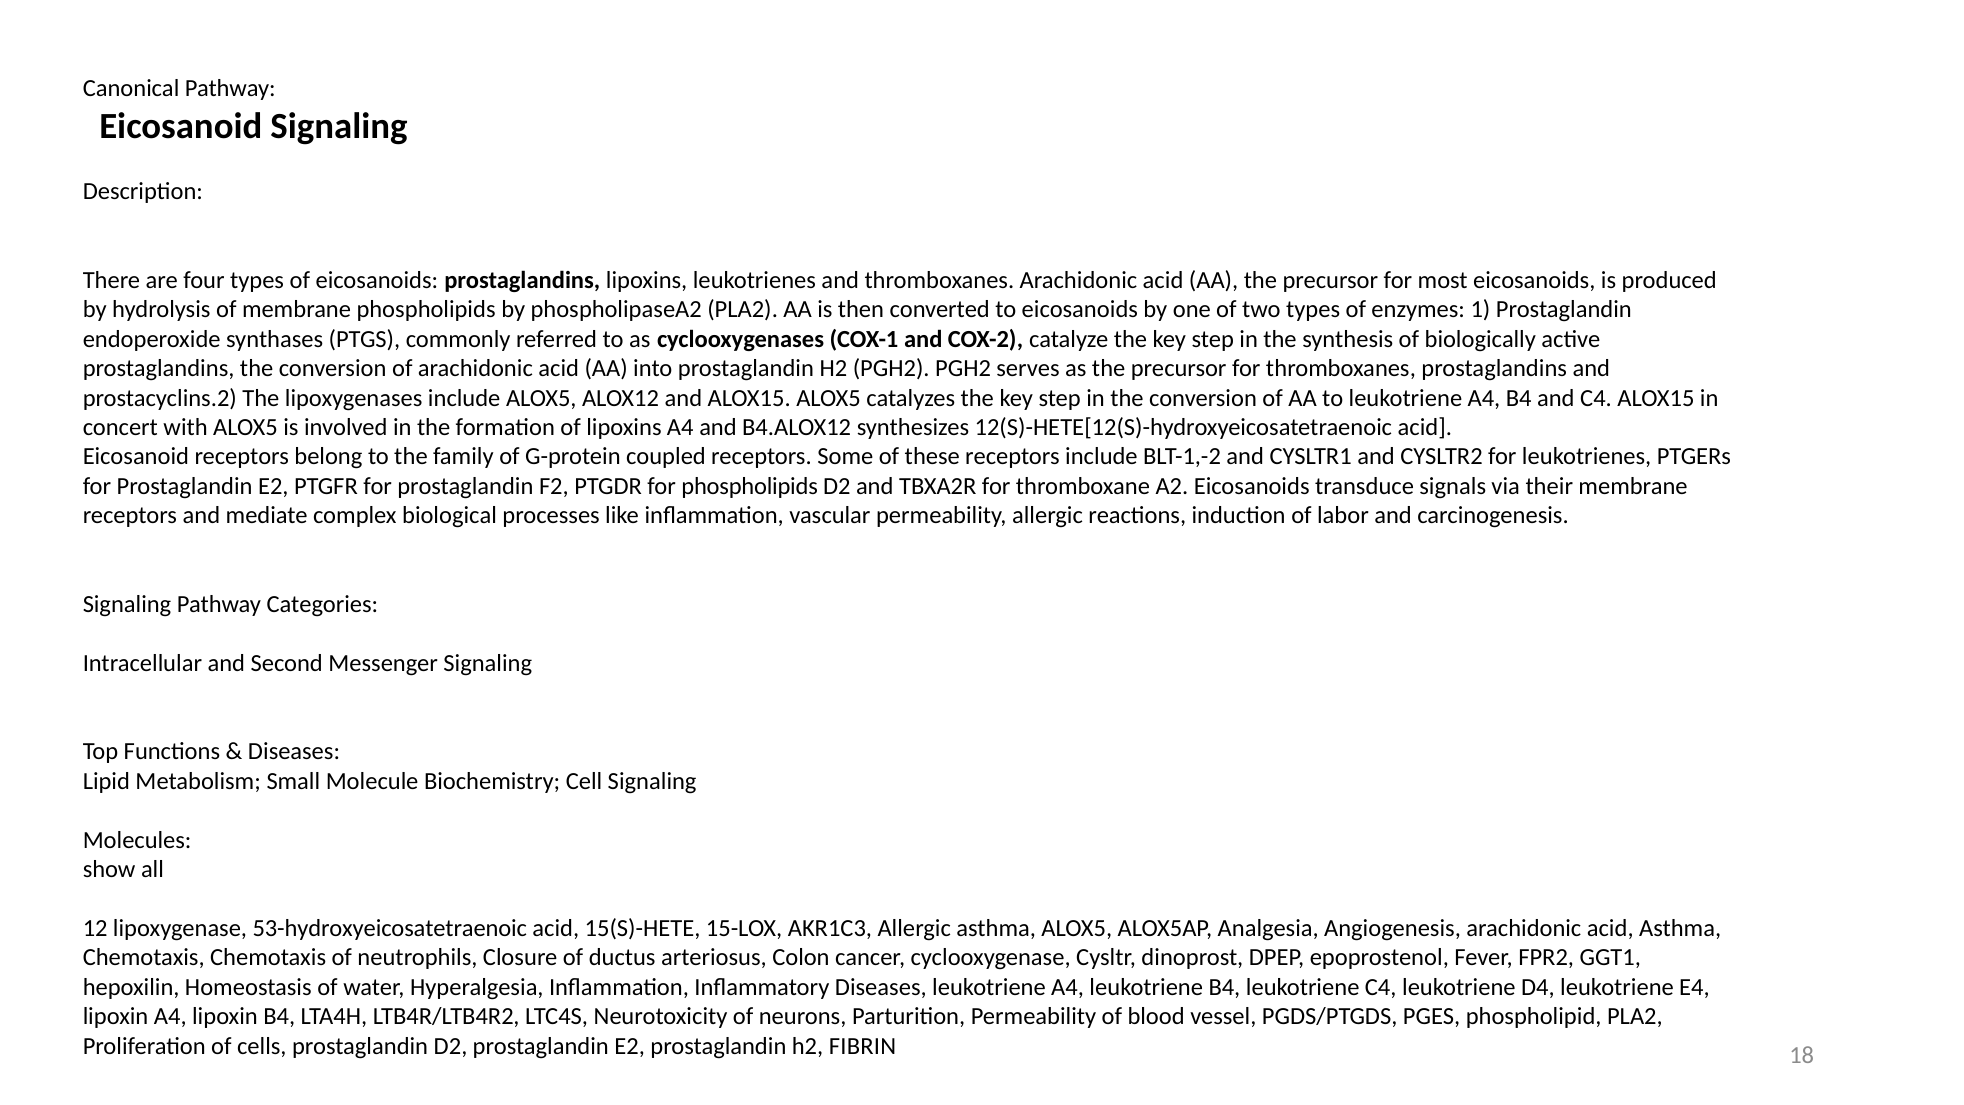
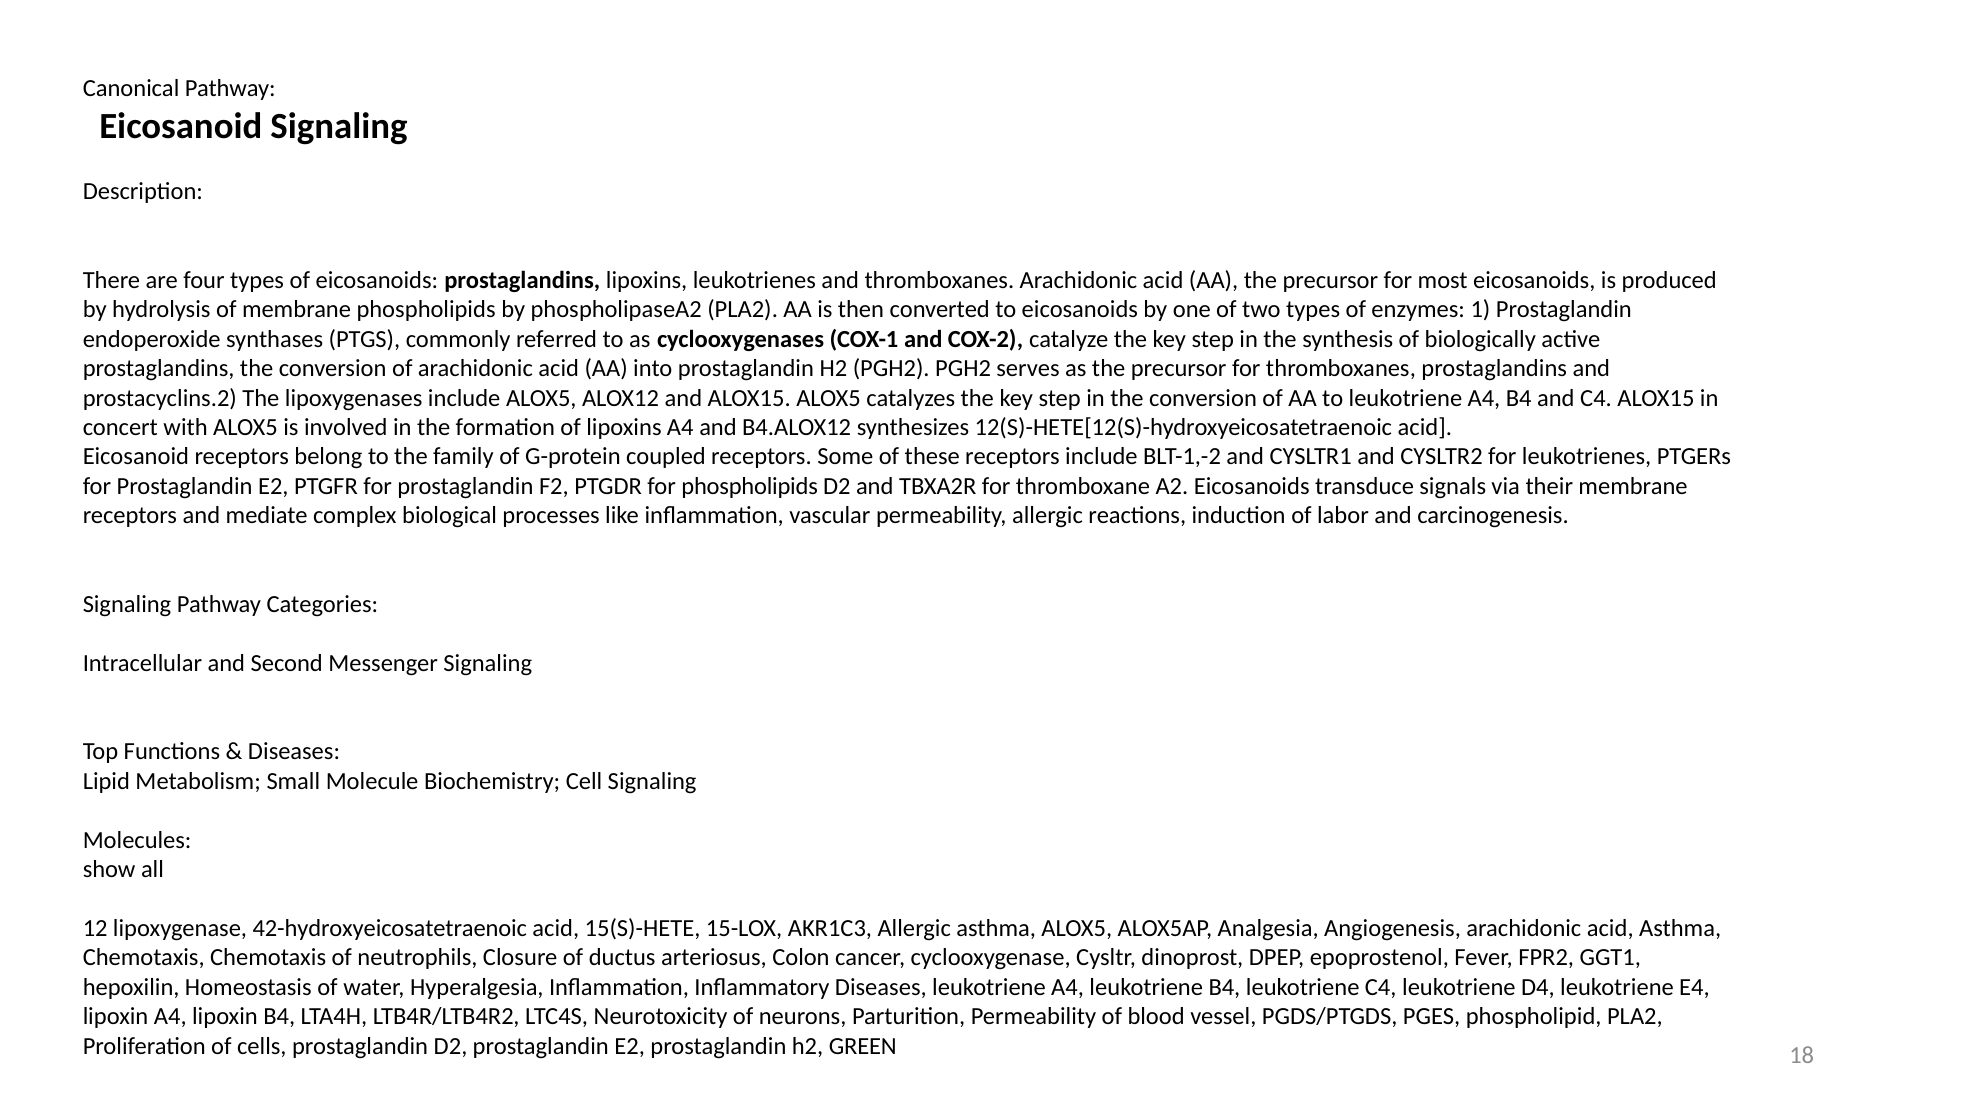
53-hydroxyeicosatetraenoic: 53-hydroxyeicosatetraenoic -> 42-hydroxyeicosatetraenoic
FIBRIN: FIBRIN -> GREEN
